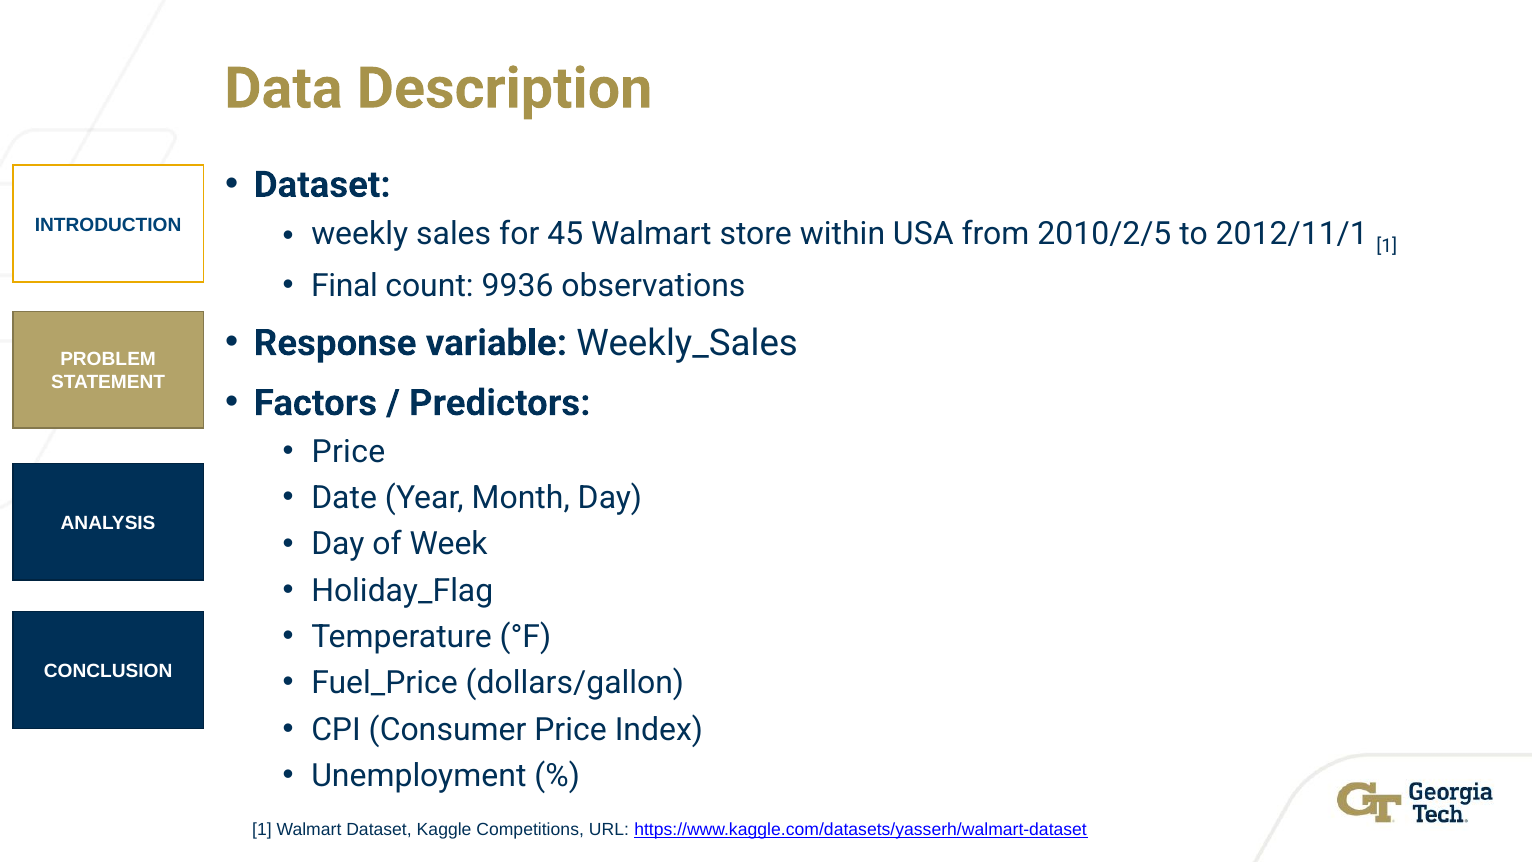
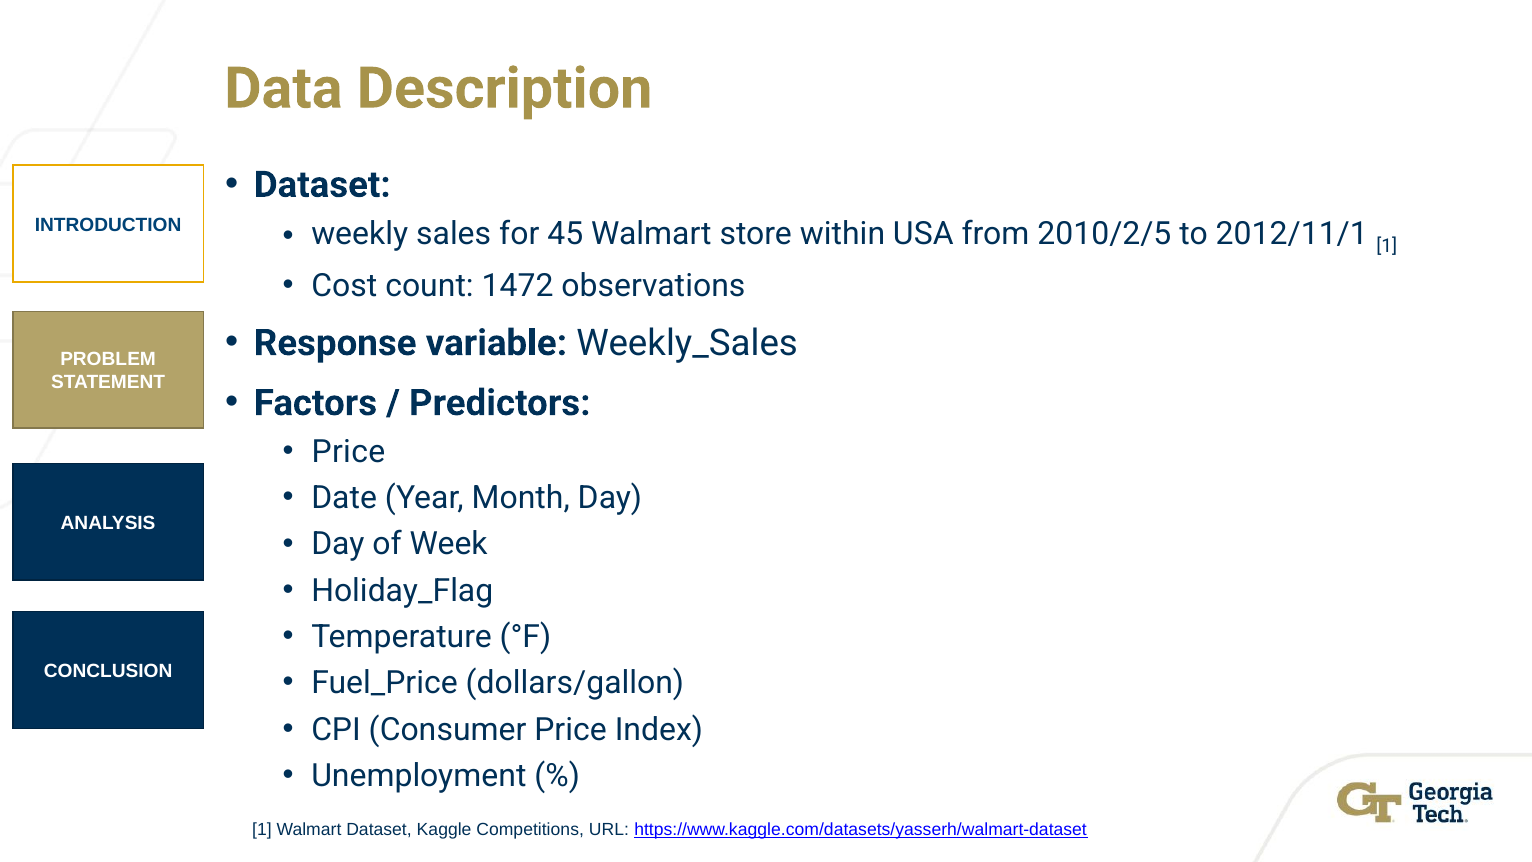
Final: Final -> Cost
9936: 9936 -> 1472
